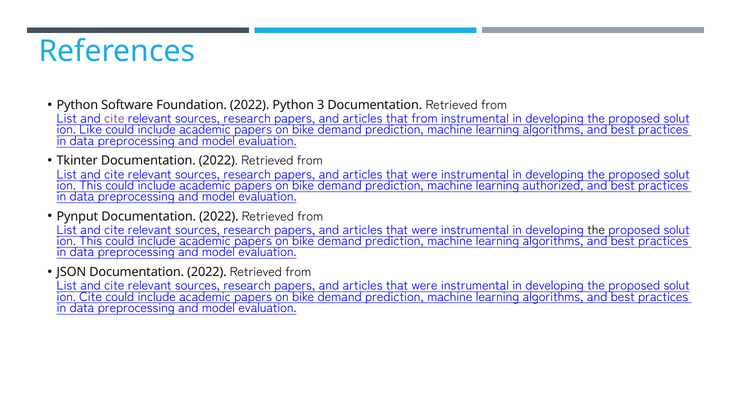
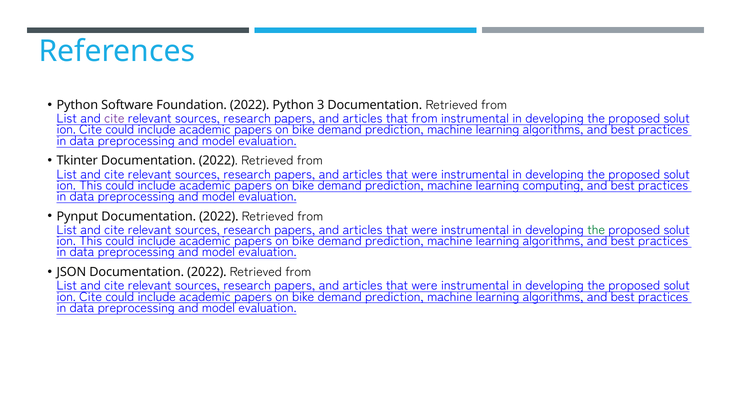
Like at (91, 130): Like -> Cite
authorized: authorized -> computing
the at (596, 230) colour: black -> green
